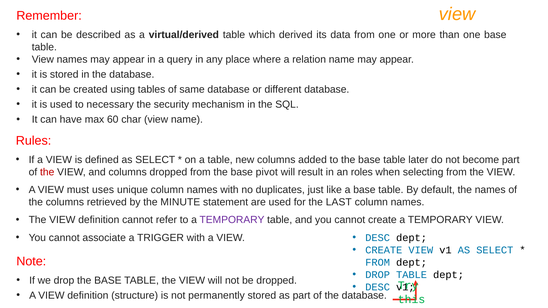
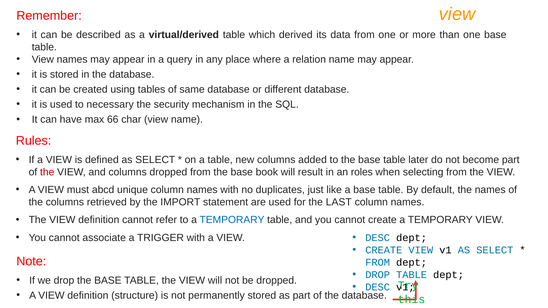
60: 60 -> 66
pivot: pivot -> book
uses: uses -> abcd
MINUTE: MINUTE -> IMPORT
TEMPORARY at (232, 220) colour: purple -> blue
